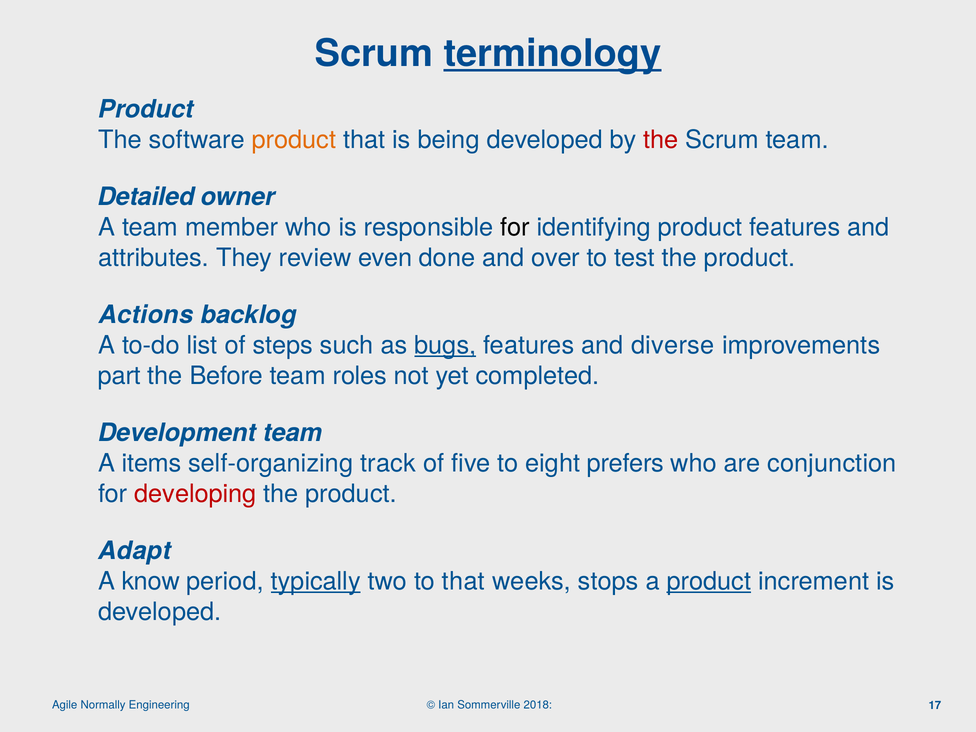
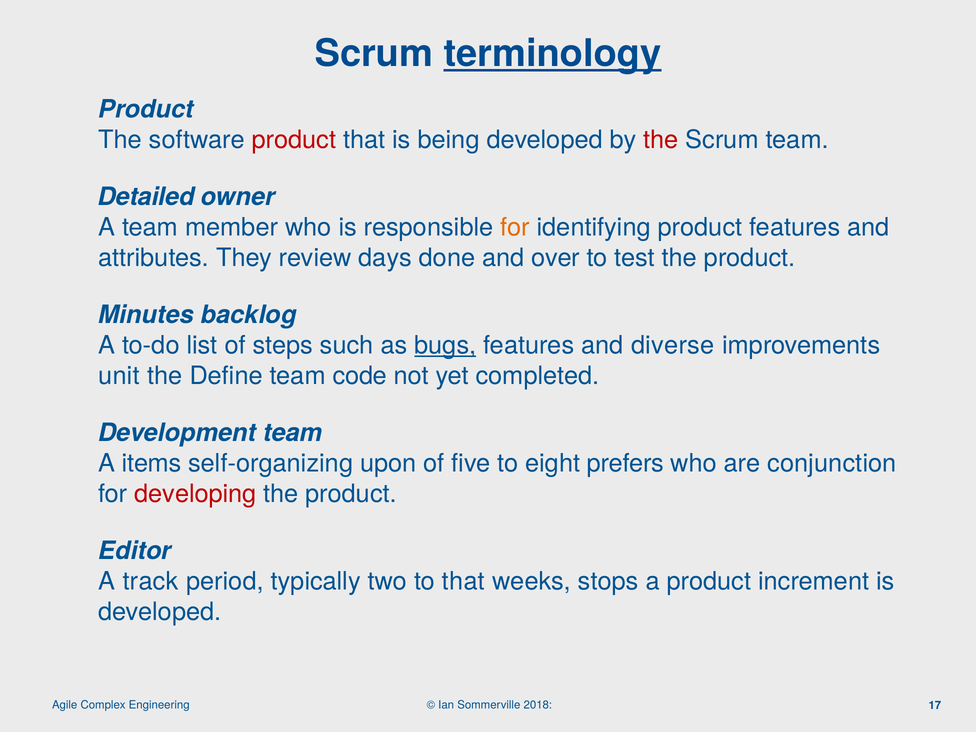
product at (294, 140) colour: orange -> red
for at (515, 227) colour: black -> orange
even: even -> days
Actions: Actions -> Minutes
part: part -> unit
Before: Before -> Define
roles: roles -> code
track: track -> upon
Adapt: Adapt -> Editor
know: know -> track
typically underline: present -> none
product at (709, 581) underline: present -> none
Normally: Normally -> Complex
